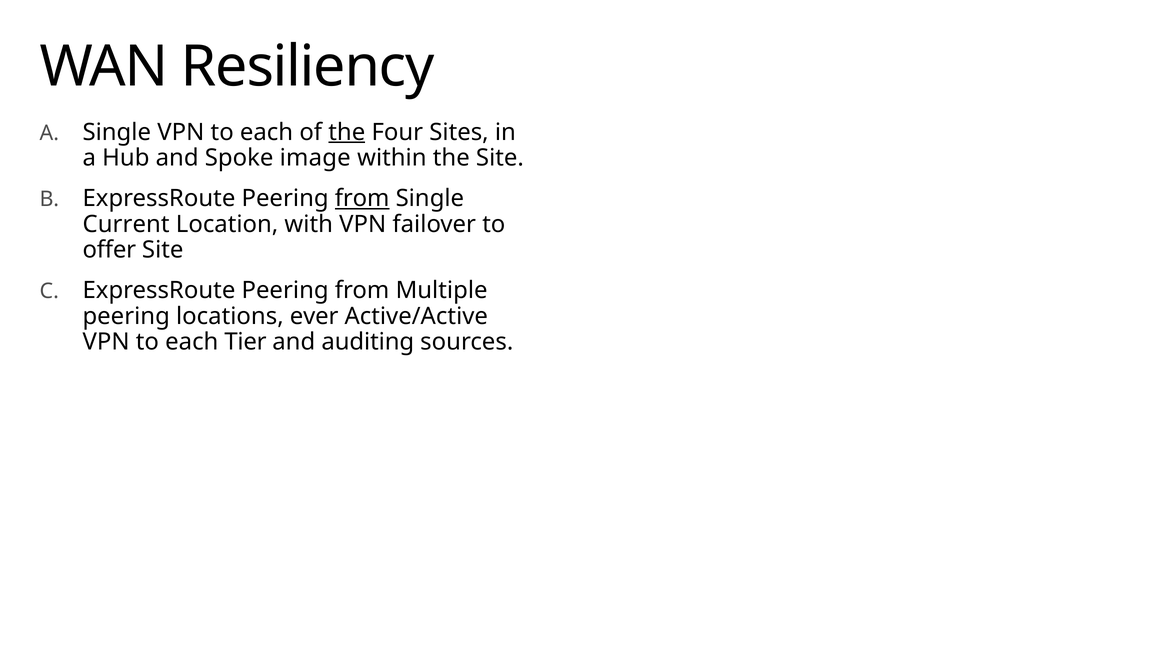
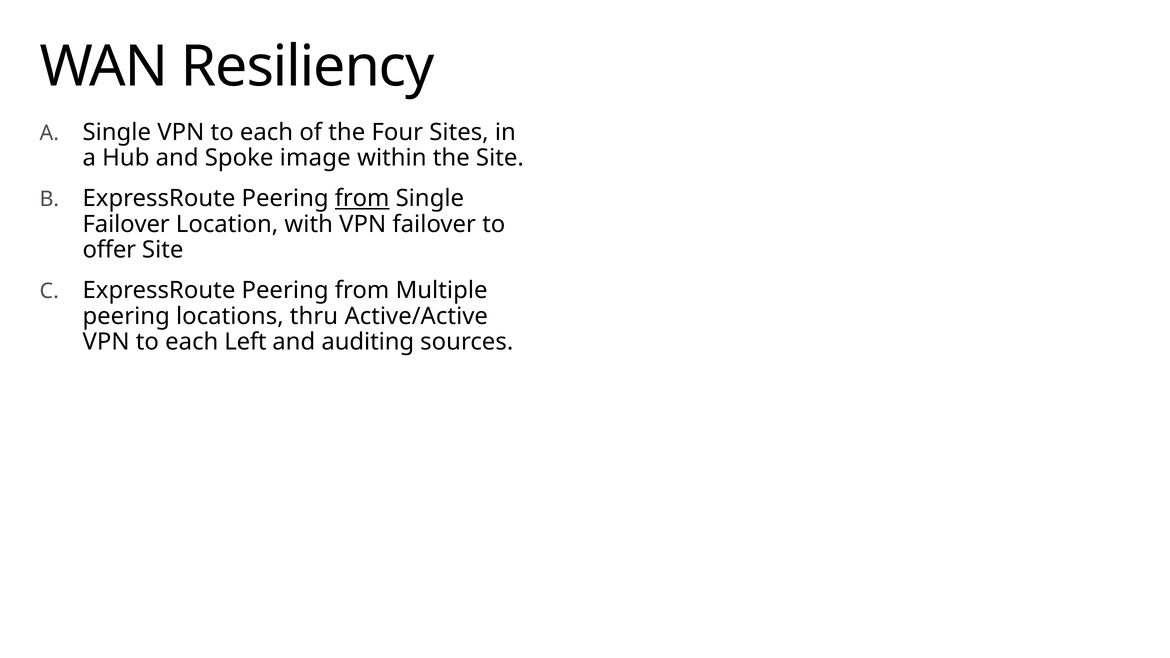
the at (347, 132) underline: present -> none
Current at (126, 224): Current -> Failover
ever: ever -> thru
Tier: Tier -> Left
